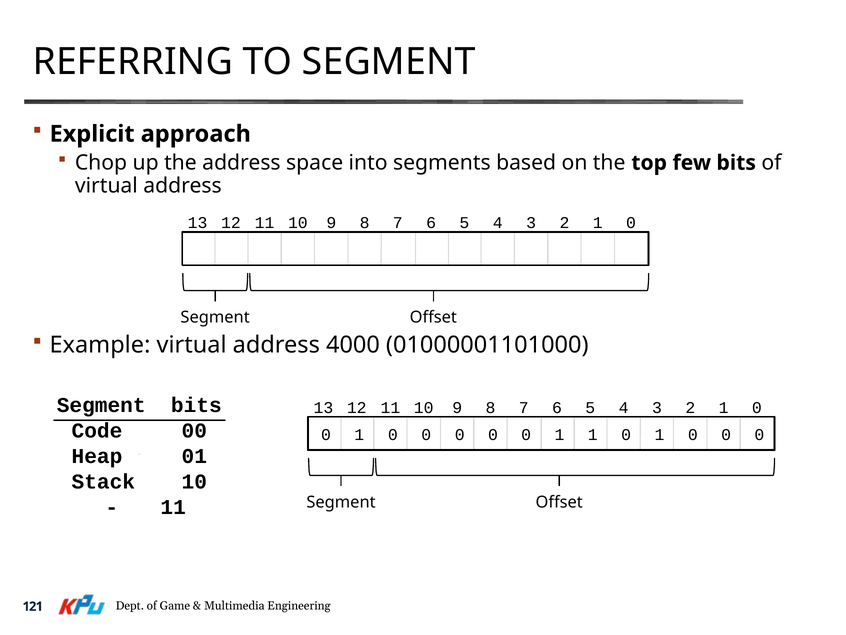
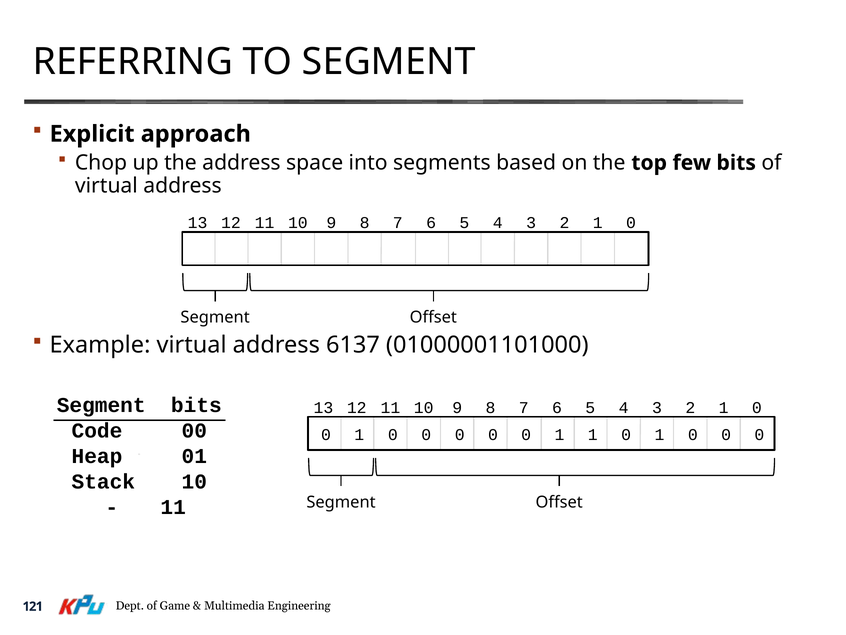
4000: 4000 -> 6137
